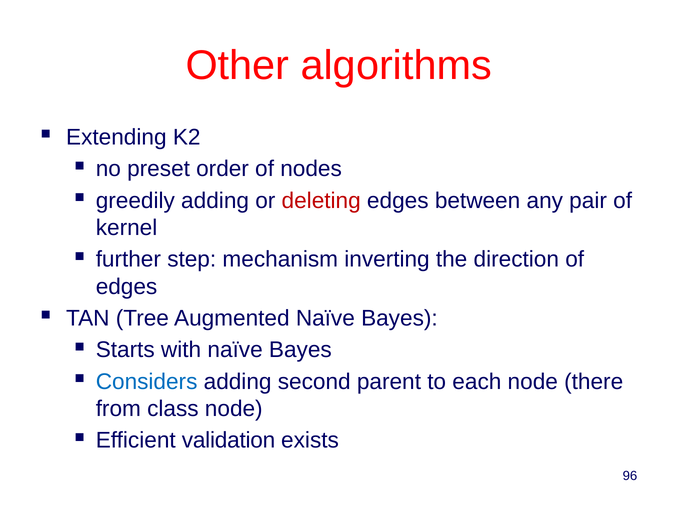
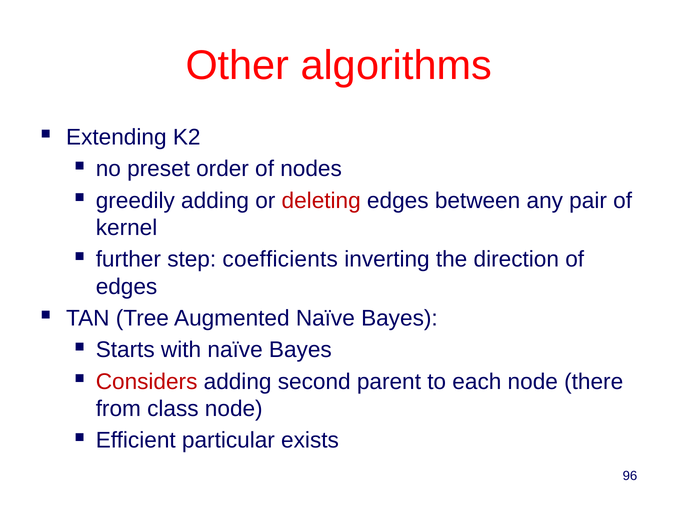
mechanism: mechanism -> coefficients
Considers colour: blue -> red
validation: validation -> particular
